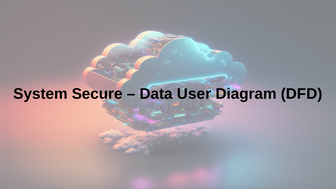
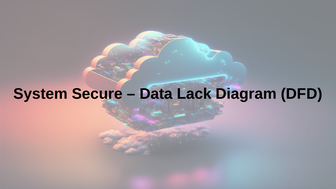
User: User -> Lack
